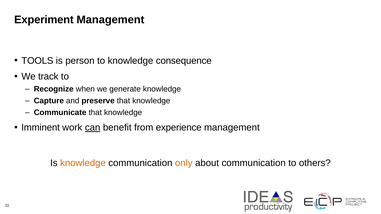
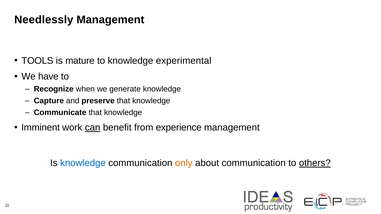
Experiment: Experiment -> Needlessly
person: person -> mature
consequence: consequence -> experimental
track: track -> have
knowledge at (83, 163) colour: orange -> blue
others underline: none -> present
